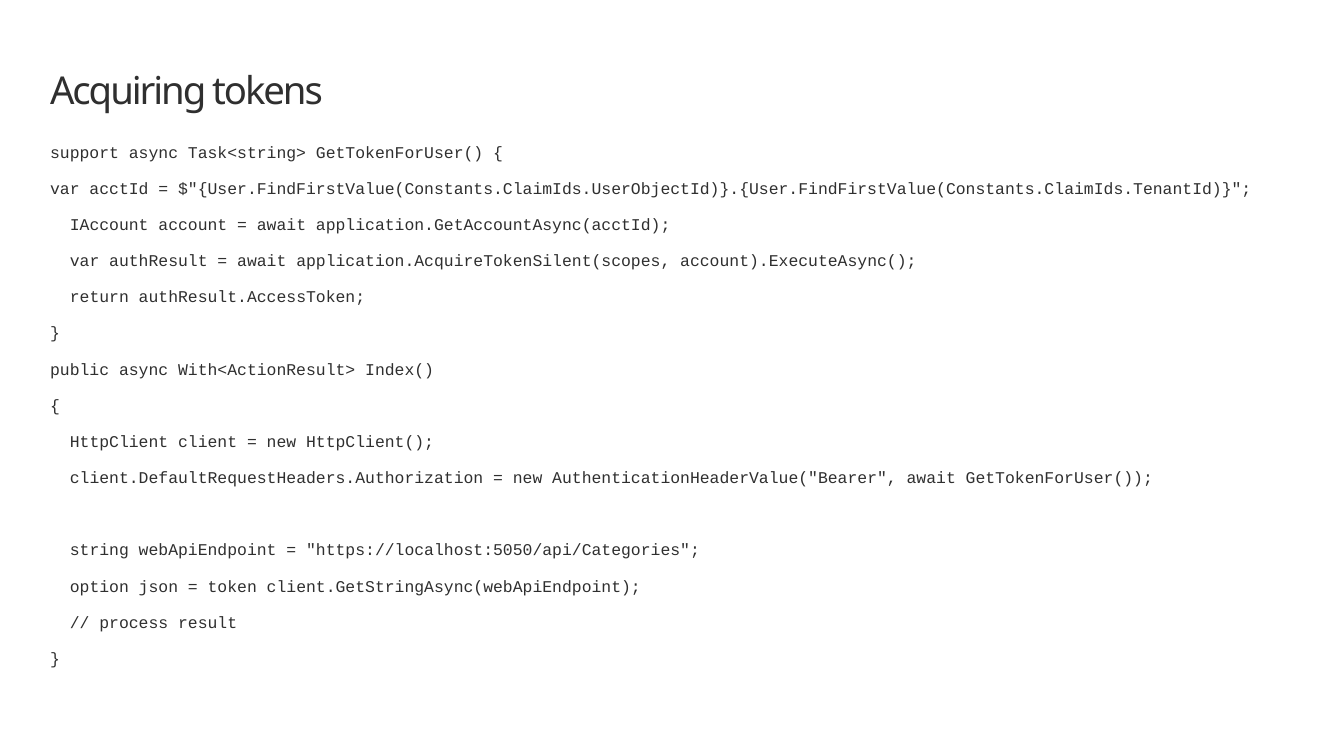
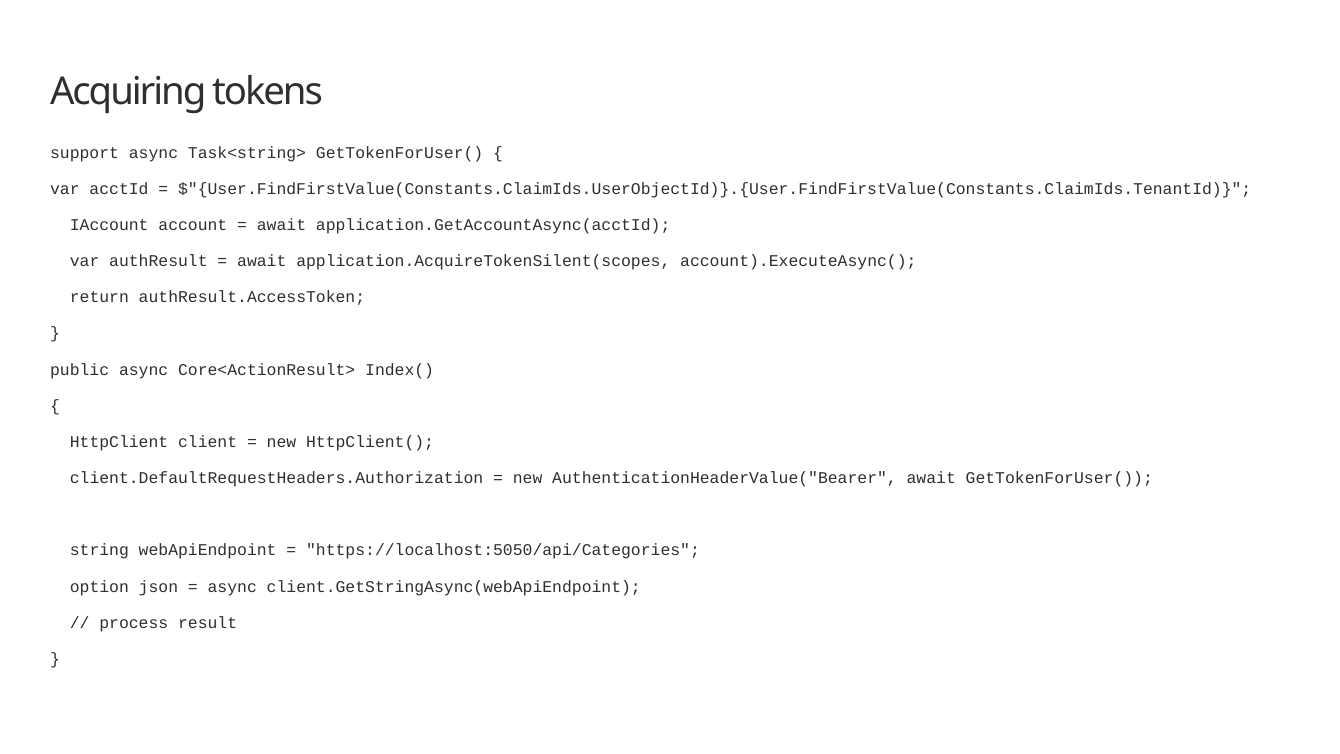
With<ActionResult>: With<ActionResult> -> Core<ActionResult>
token at (232, 586): token -> async
